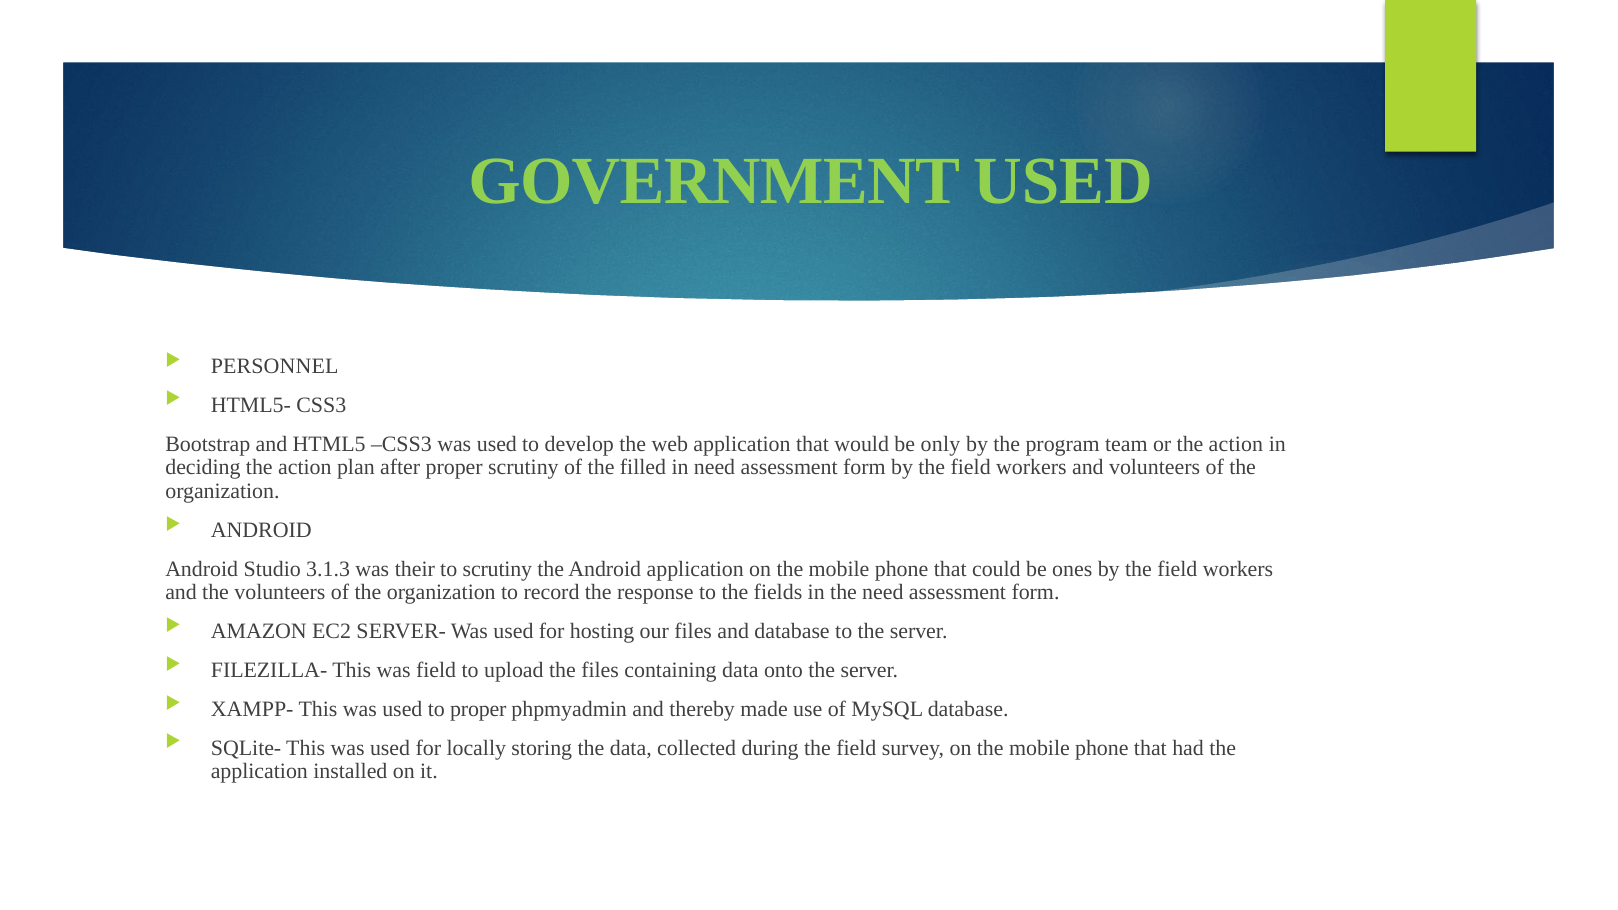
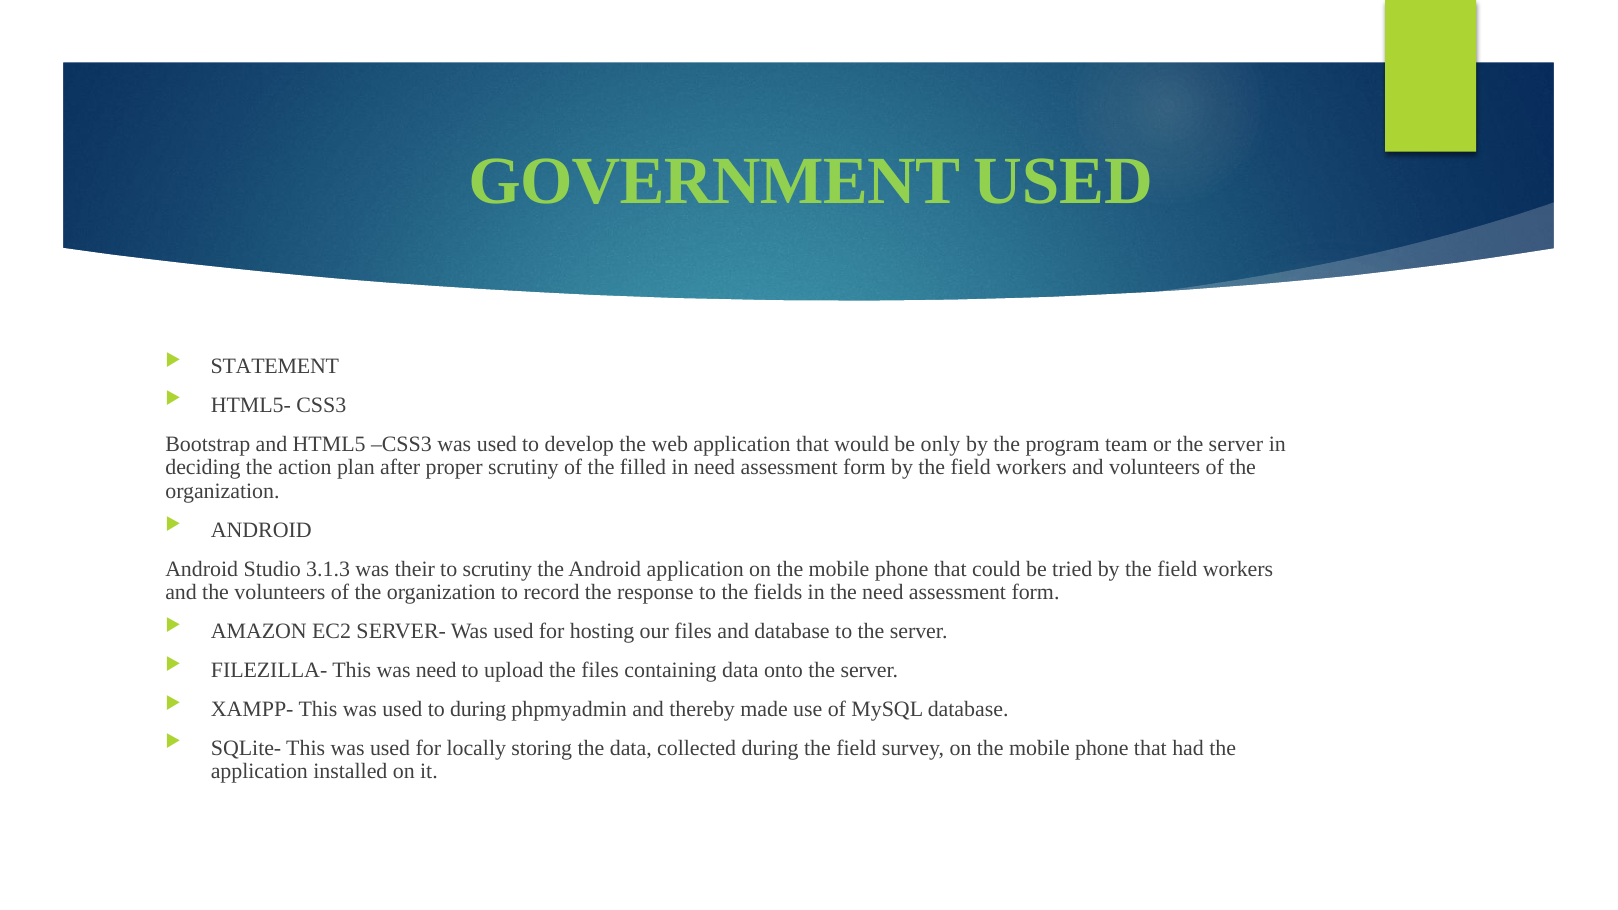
PERSONNEL: PERSONNEL -> STATEMENT
or the action: action -> server
ones: ones -> tried
was field: field -> need
to proper: proper -> during
